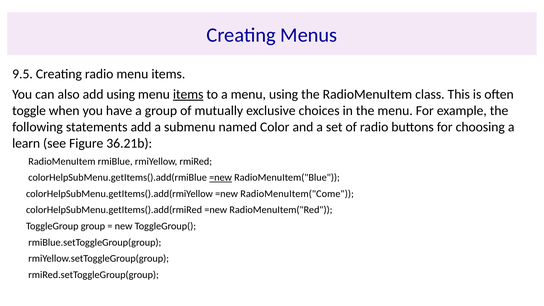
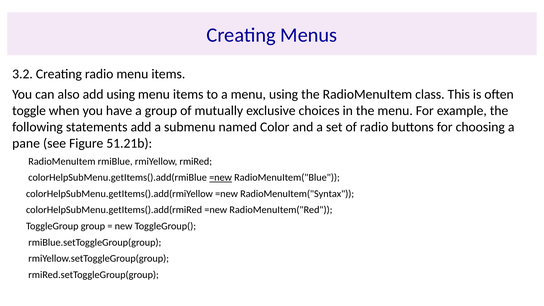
9.5: 9.5 -> 3.2
items at (188, 94) underline: present -> none
learn: learn -> pane
36.21b: 36.21b -> 51.21b
RadioMenuItem("Come: RadioMenuItem("Come -> RadioMenuItem("Syntax
